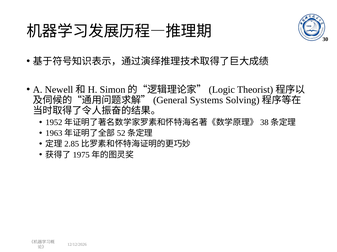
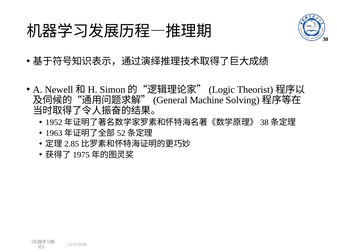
Systems: Systems -> Machine
